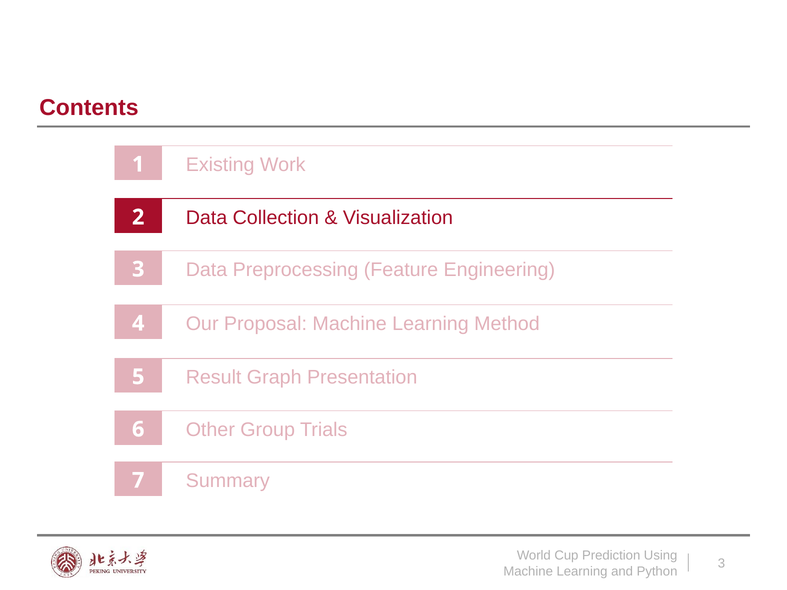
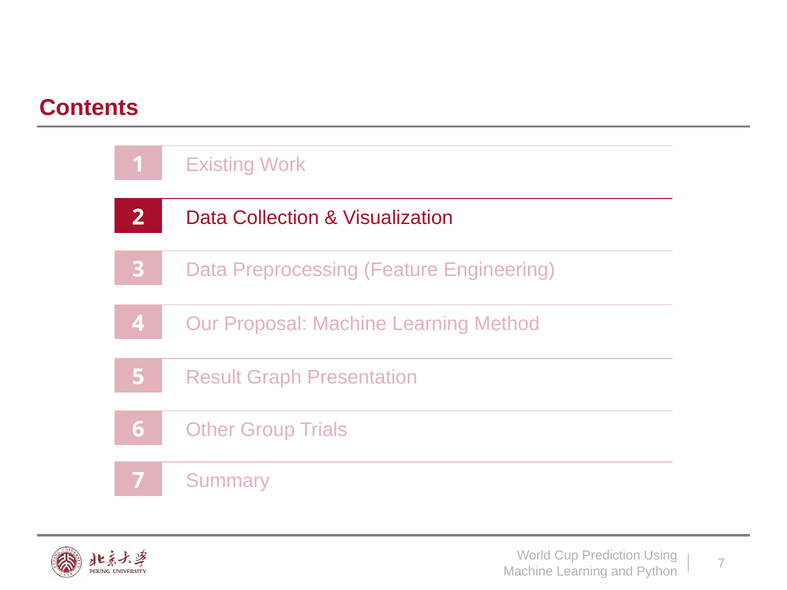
3 at (721, 564): 3 -> 7
